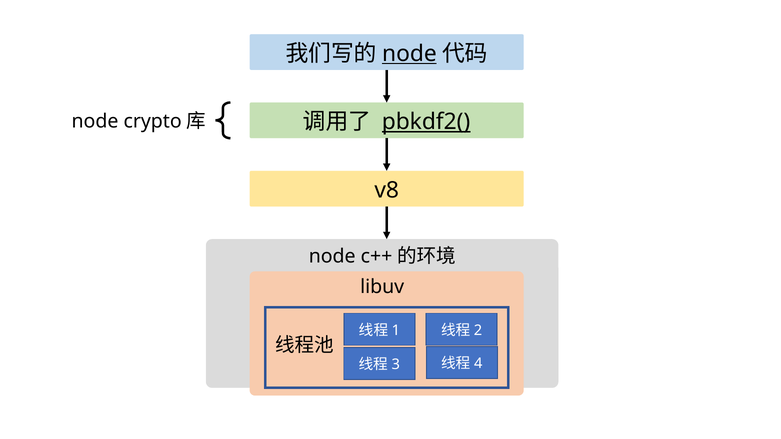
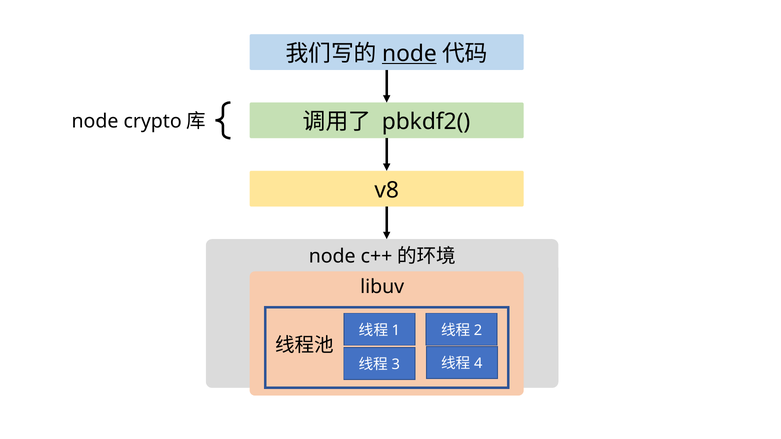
pbkdf2( underline: present -> none
